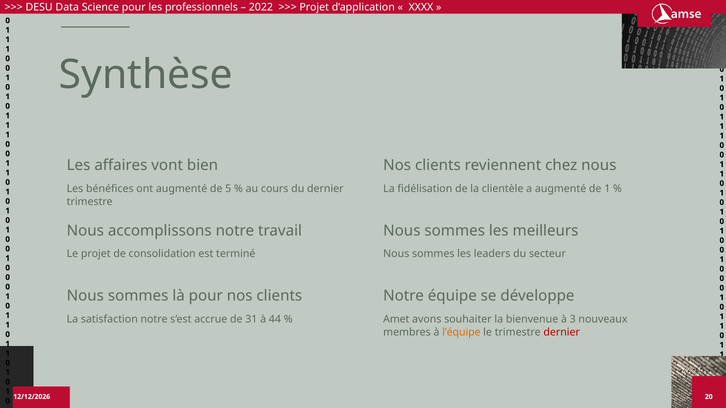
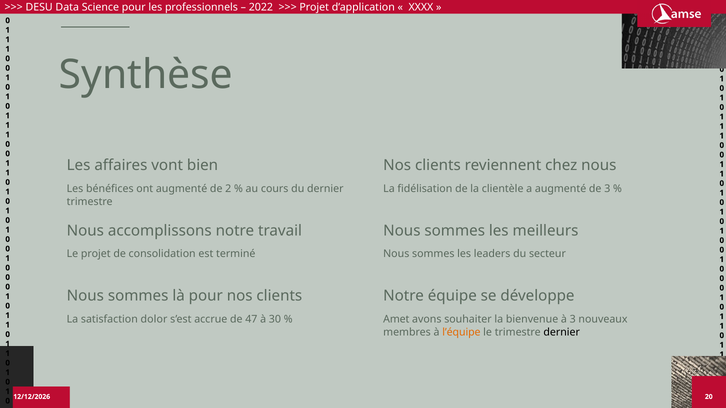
5: 5 -> 2
de 1: 1 -> 3
satisfaction notre: notre -> dolor
31: 31 -> 47
44: 44 -> 30
dernier at (562, 332) colour: red -> black
